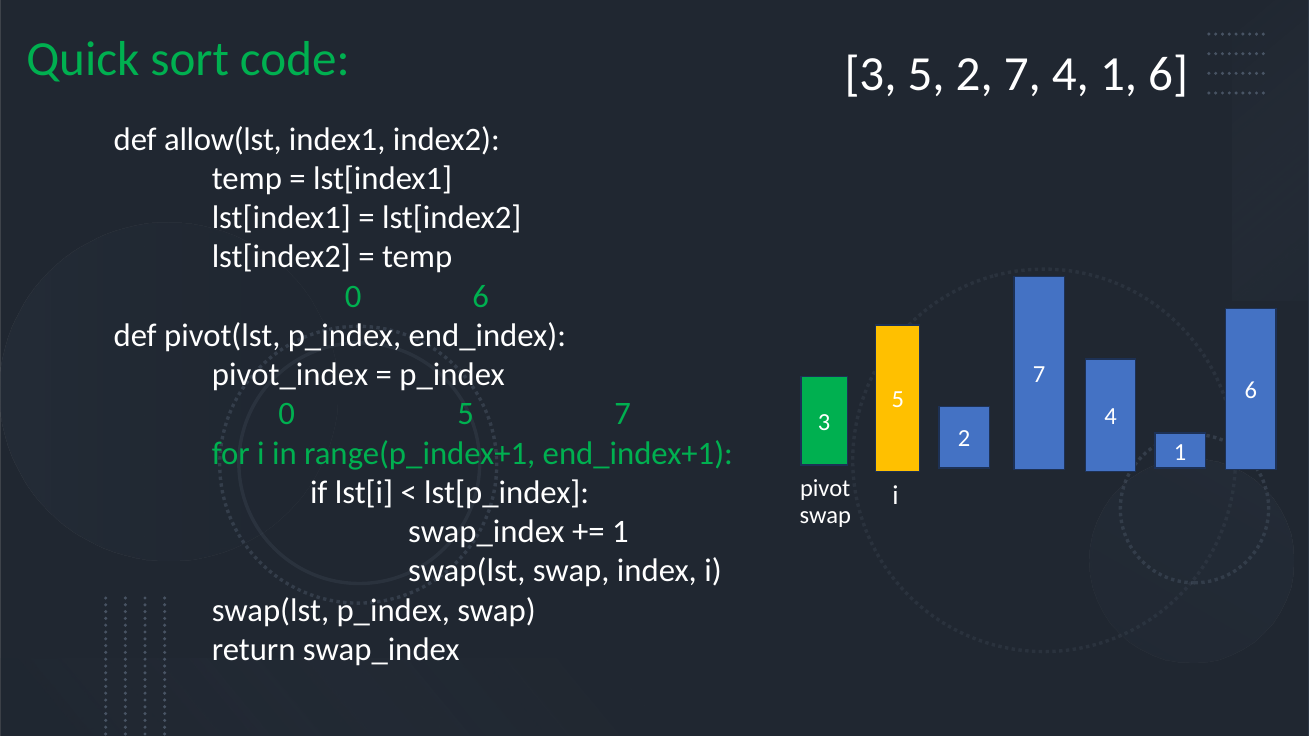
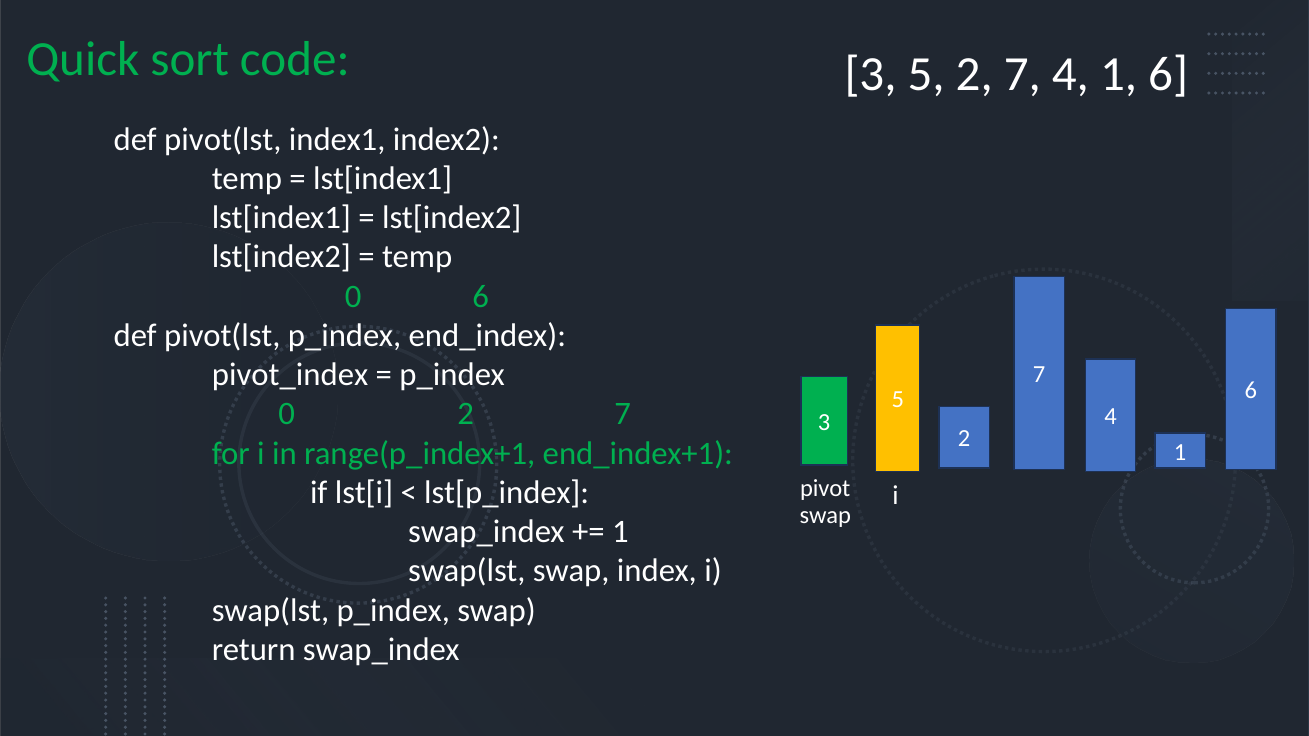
allow(lst at (223, 139): allow(lst -> pivot(lst
0 5: 5 -> 2
